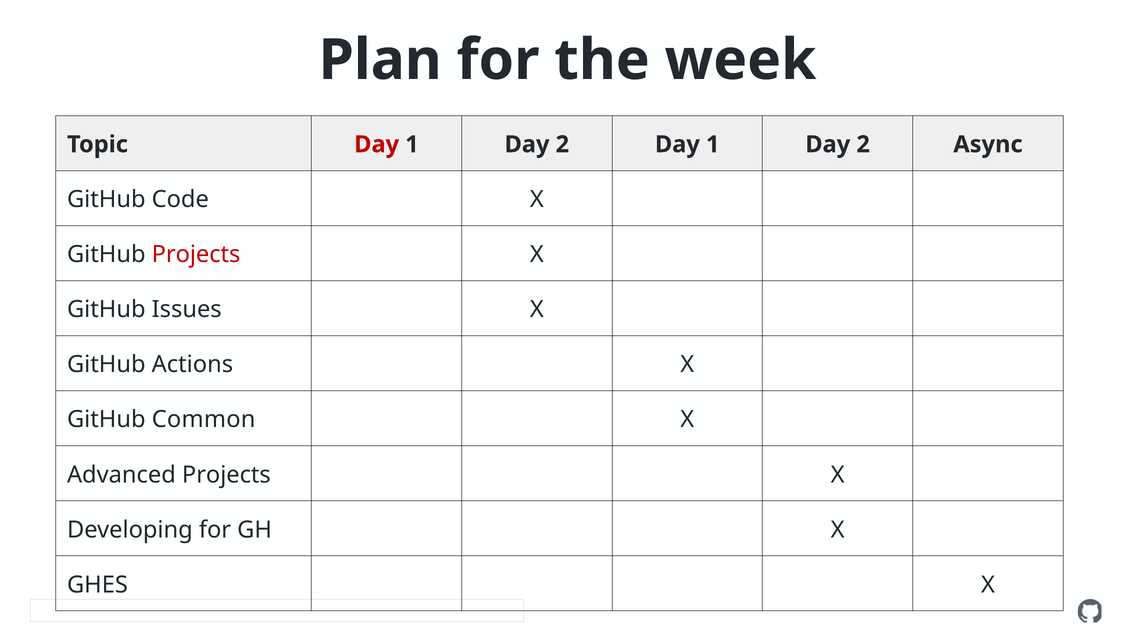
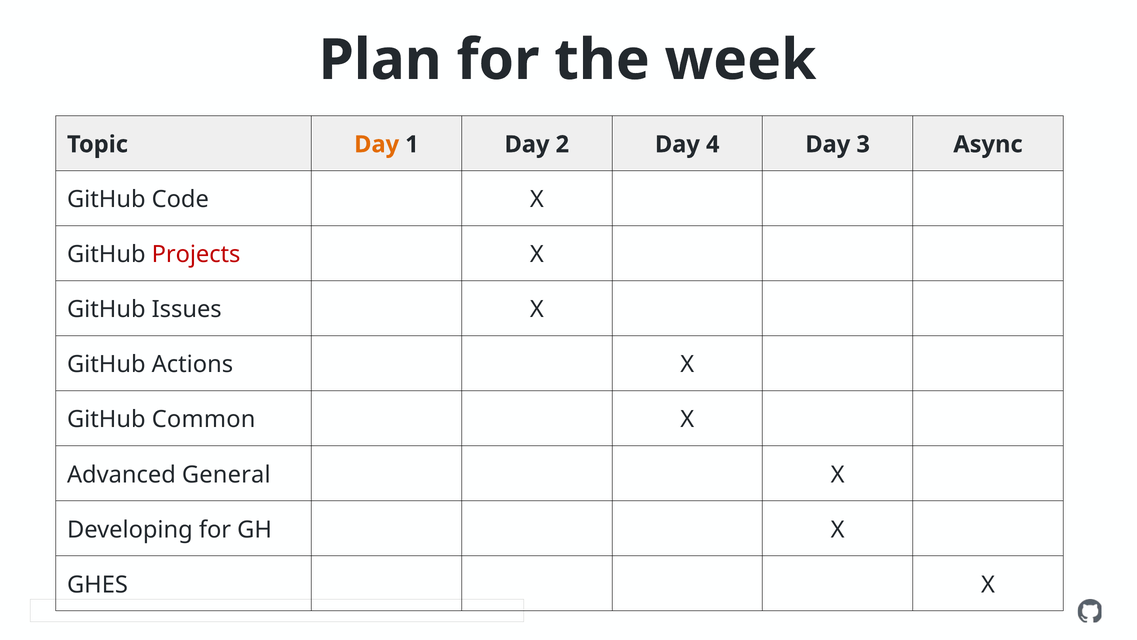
Day at (377, 144) colour: red -> orange
2 Day 1: 1 -> 4
2 at (863, 144): 2 -> 3
Advanced Projects: Projects -> General
